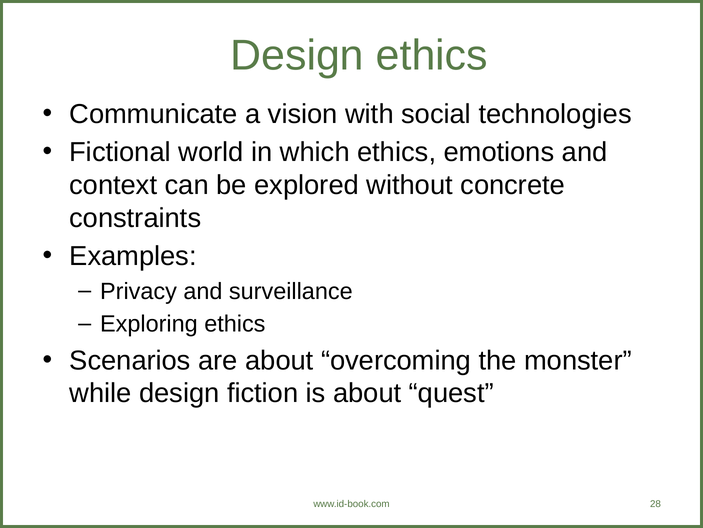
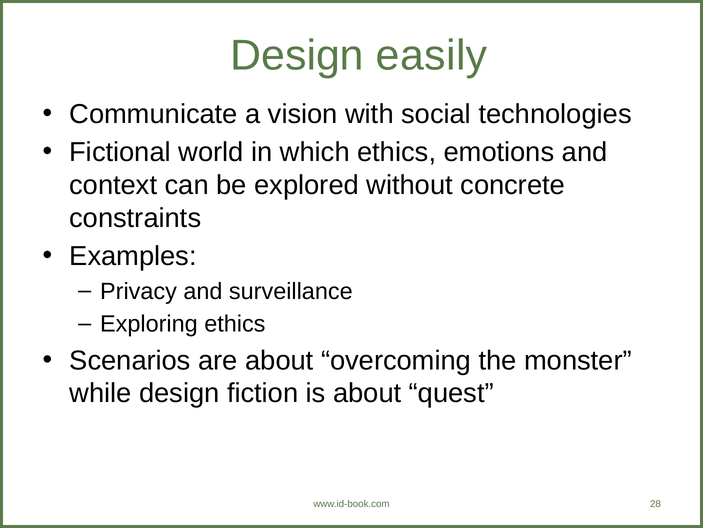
Design ethics: ethics -> easily
